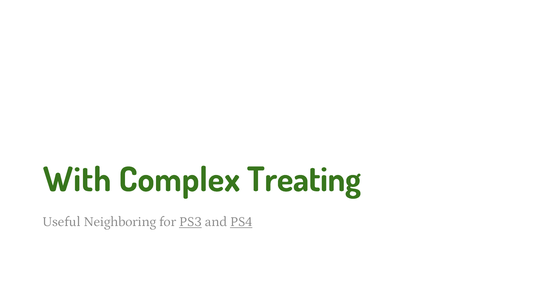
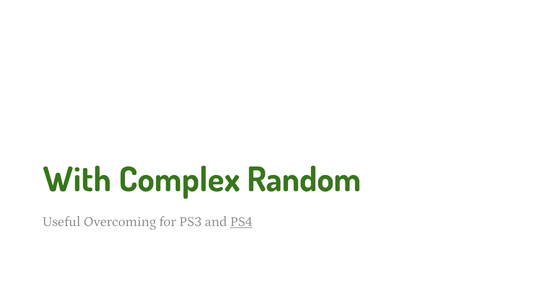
Treating: Treating -> Random
Neighboring: Neighboring -> Overcoming
PS3 underline: present -> none
